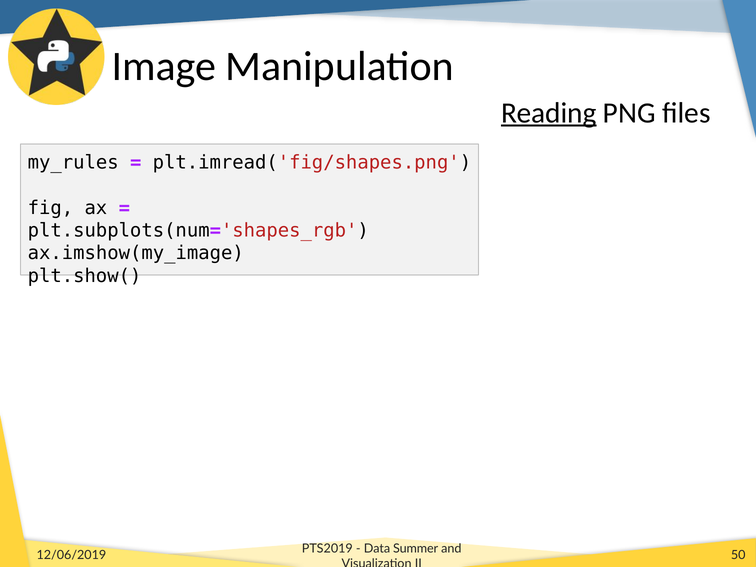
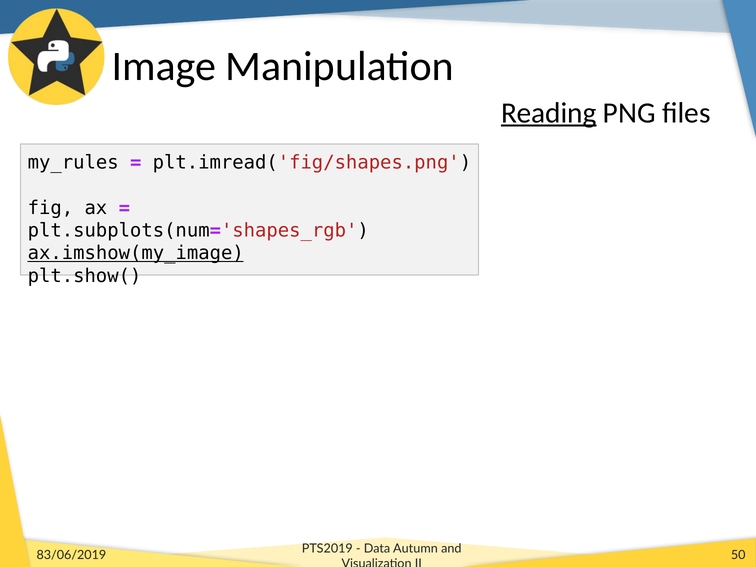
ax.imshow(my_image underline: none -> present
Summer: Summer -> Autumn
12/06/2019: 12/06/2019 -> 83/06/2019
